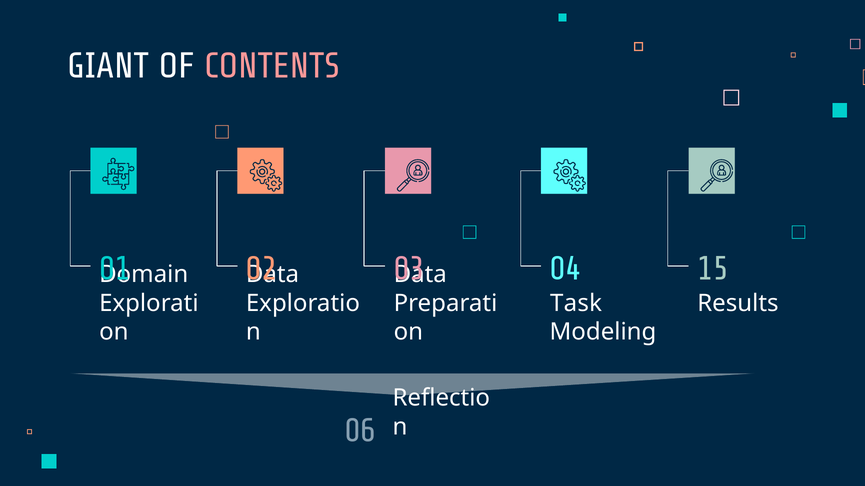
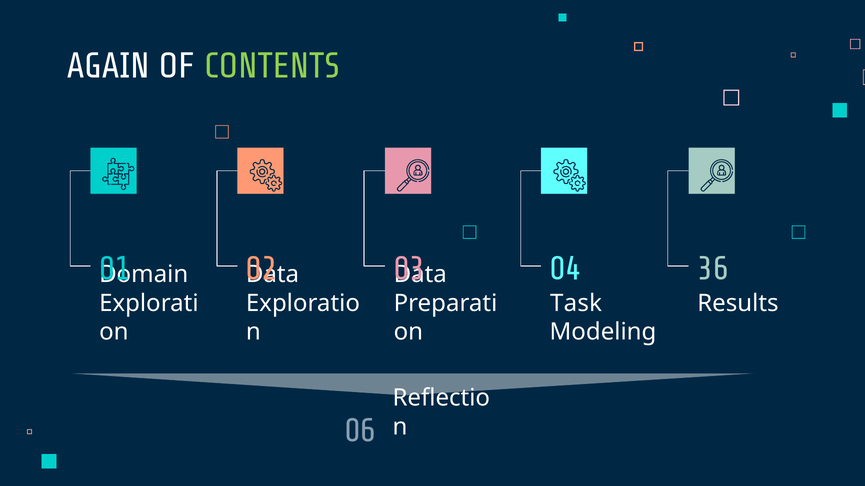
GIANT: GIANT -> AGAIN
CONTENTS colour: pink -> light green
15: 15 -> 36
